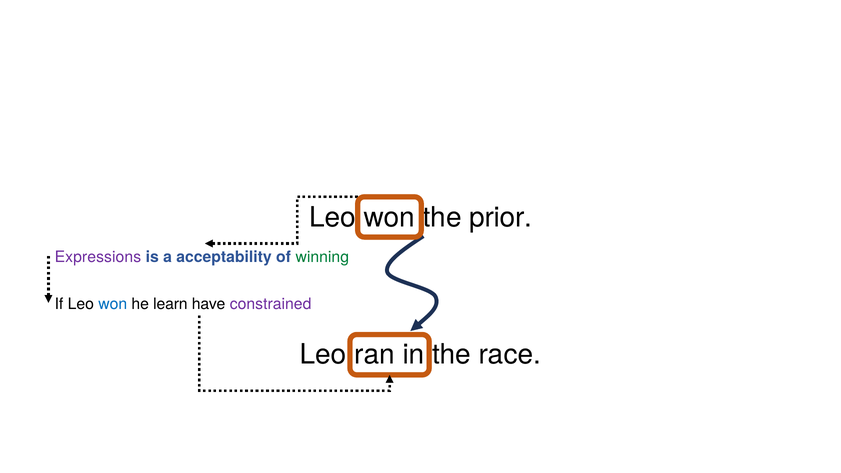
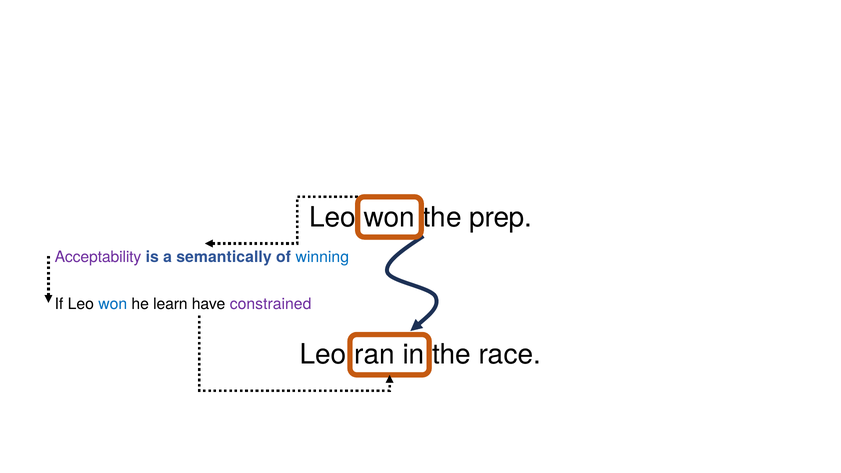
prior: prior -> prep
Expressions: Expressions -> Acceptability
acceptability: acceptability -> semantically
winning colour: green -> blue
